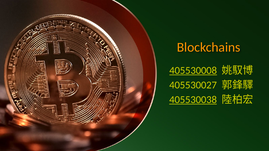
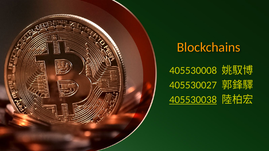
405530008 underline: present -> none
